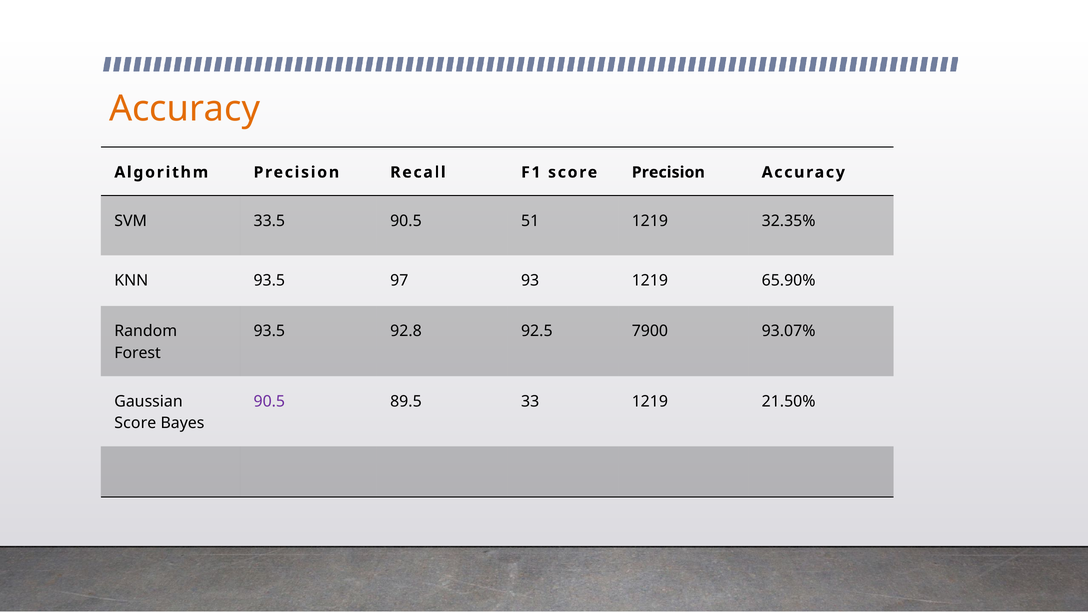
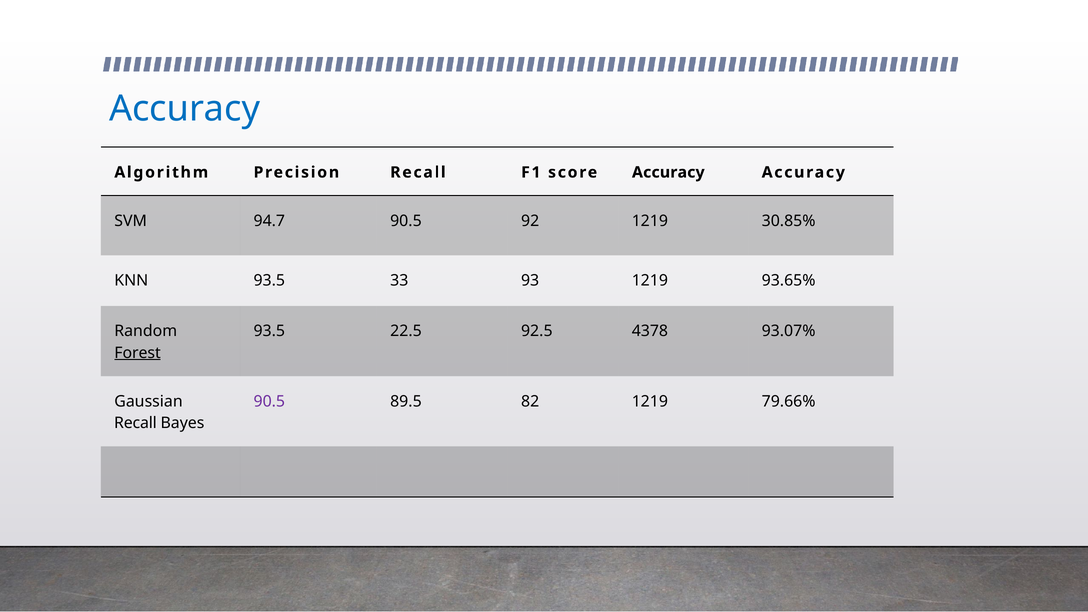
Accuracy at (185, 109) colour: orange -> blue
score Precision: Precision -> Accuracy
33.5: 33.5 -> 94.7
51: 51 -> 92
32.35%: 32.35% -> 30.85%
97: 97 -> 33
65.90%: 65.90% -> 93.65%
92.8: 92.8 -> 22.5
7900: 7900 -> 4378
Forest underline: none -> present
33: 33 -> 82
21.50%: 21.50% -> 79.66%
Score at (135, 423): Score -> Recall
